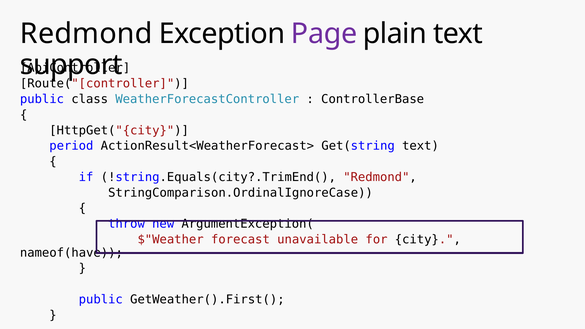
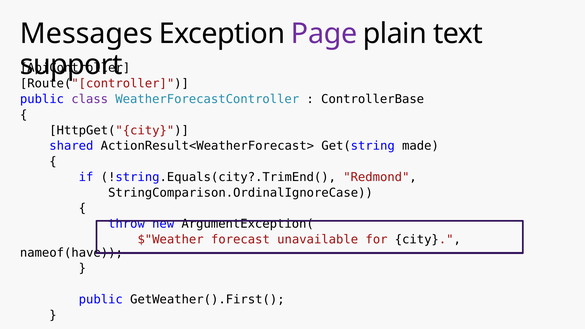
Redmond at (86, 34): Redmond -> Messages
class colour: black -> purple
period: period -> shared
Get(string text: text -> made
